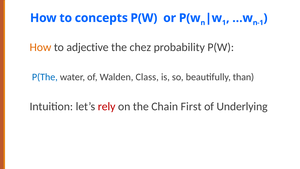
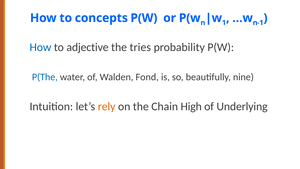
How at (40, 47) colour: orange -> blue
chez: chez -> tries
Class: Class -> Fond
than: than -> nine
rely colour: red -> orange
First: First -> High
